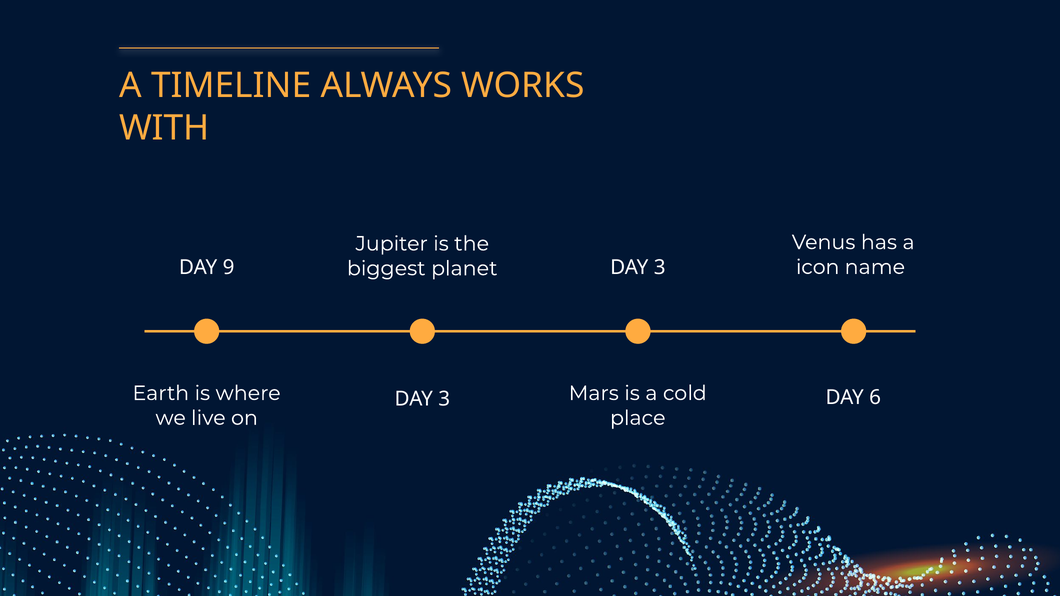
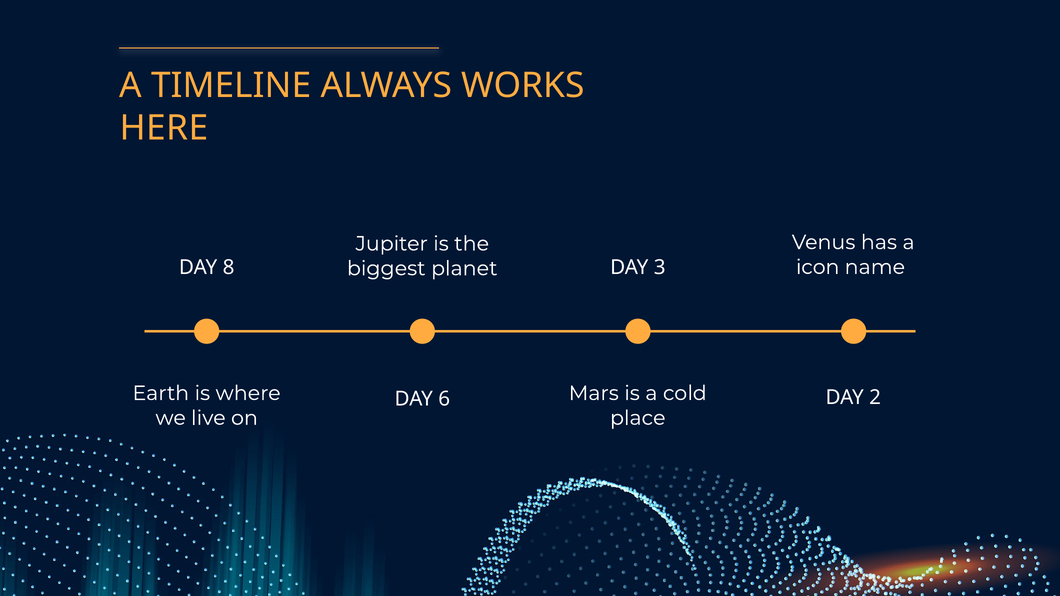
WITH: WITH -> HERE
9: 9 -> 8
6: 6 -> 2
3 at (444, 399): 3 -> 6
